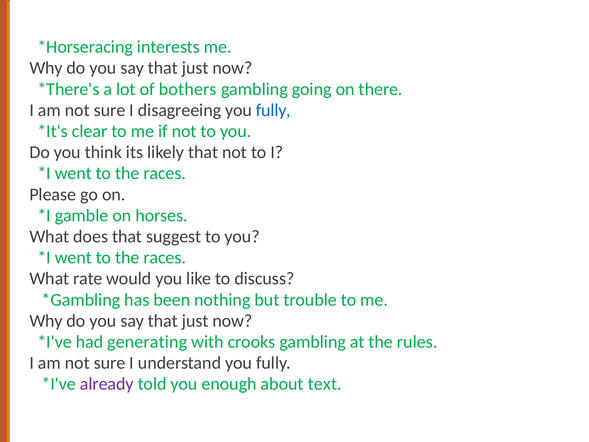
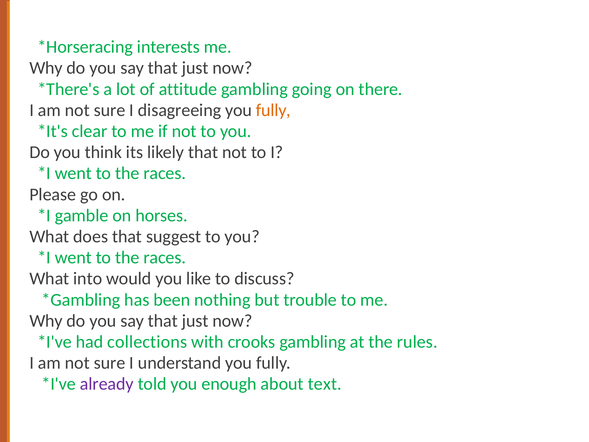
bothers: bothers -> attitude
fully at (273, 110) colour: blue -> orange
rate: rate -> into
generating: generating -> collections
